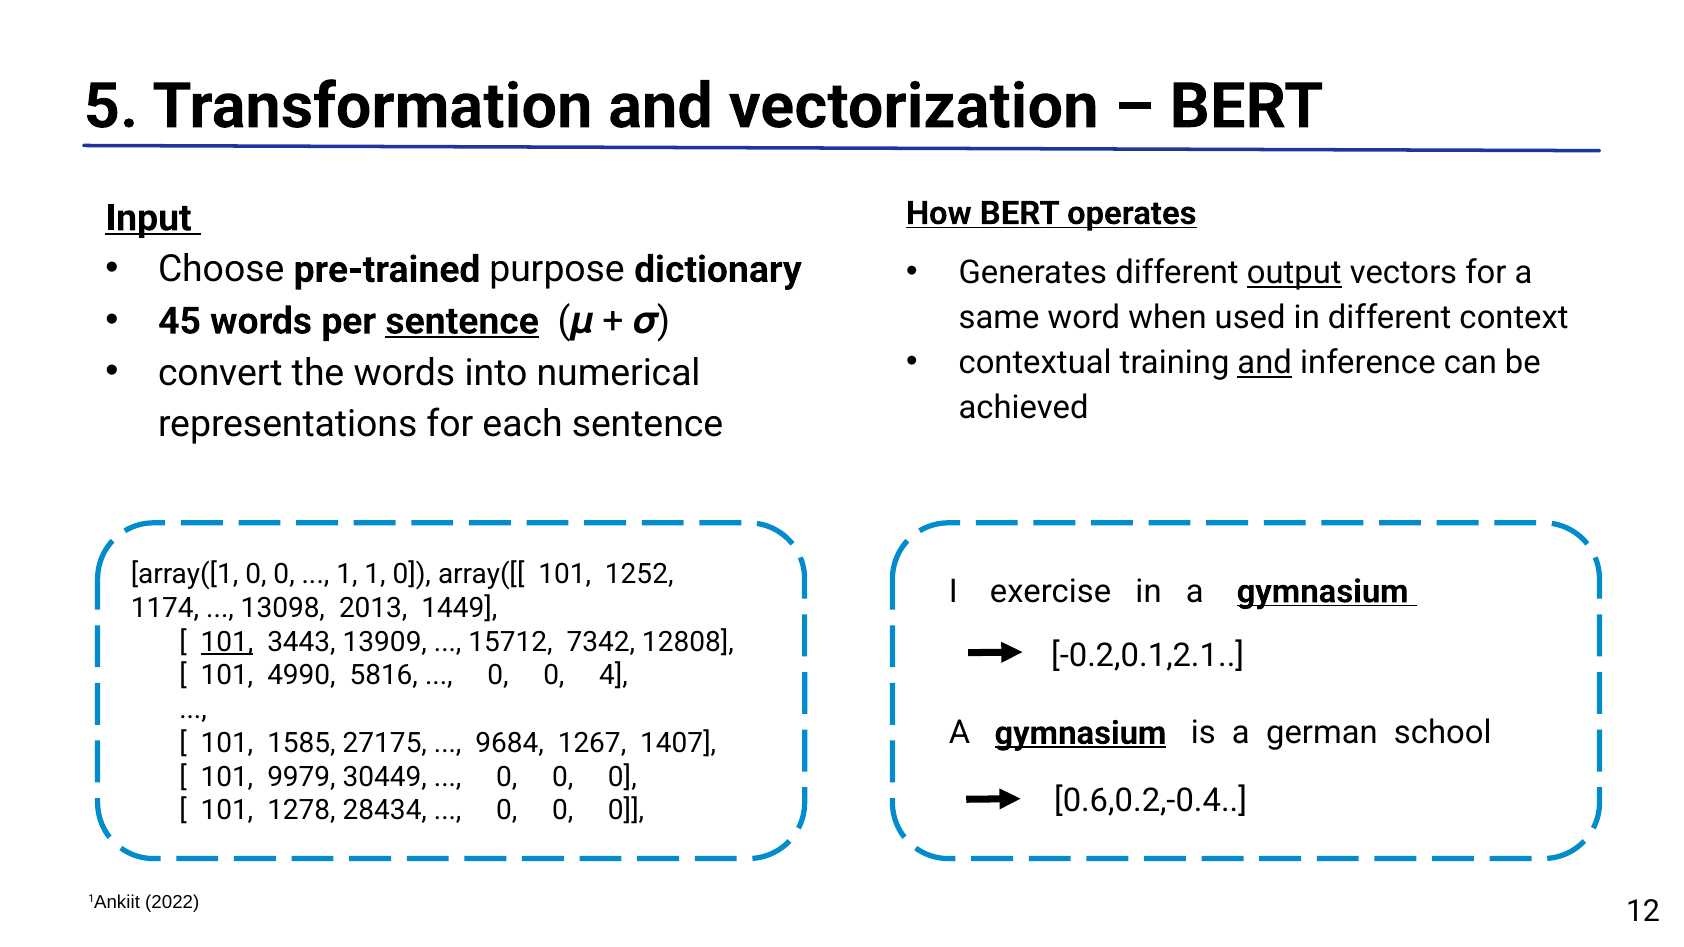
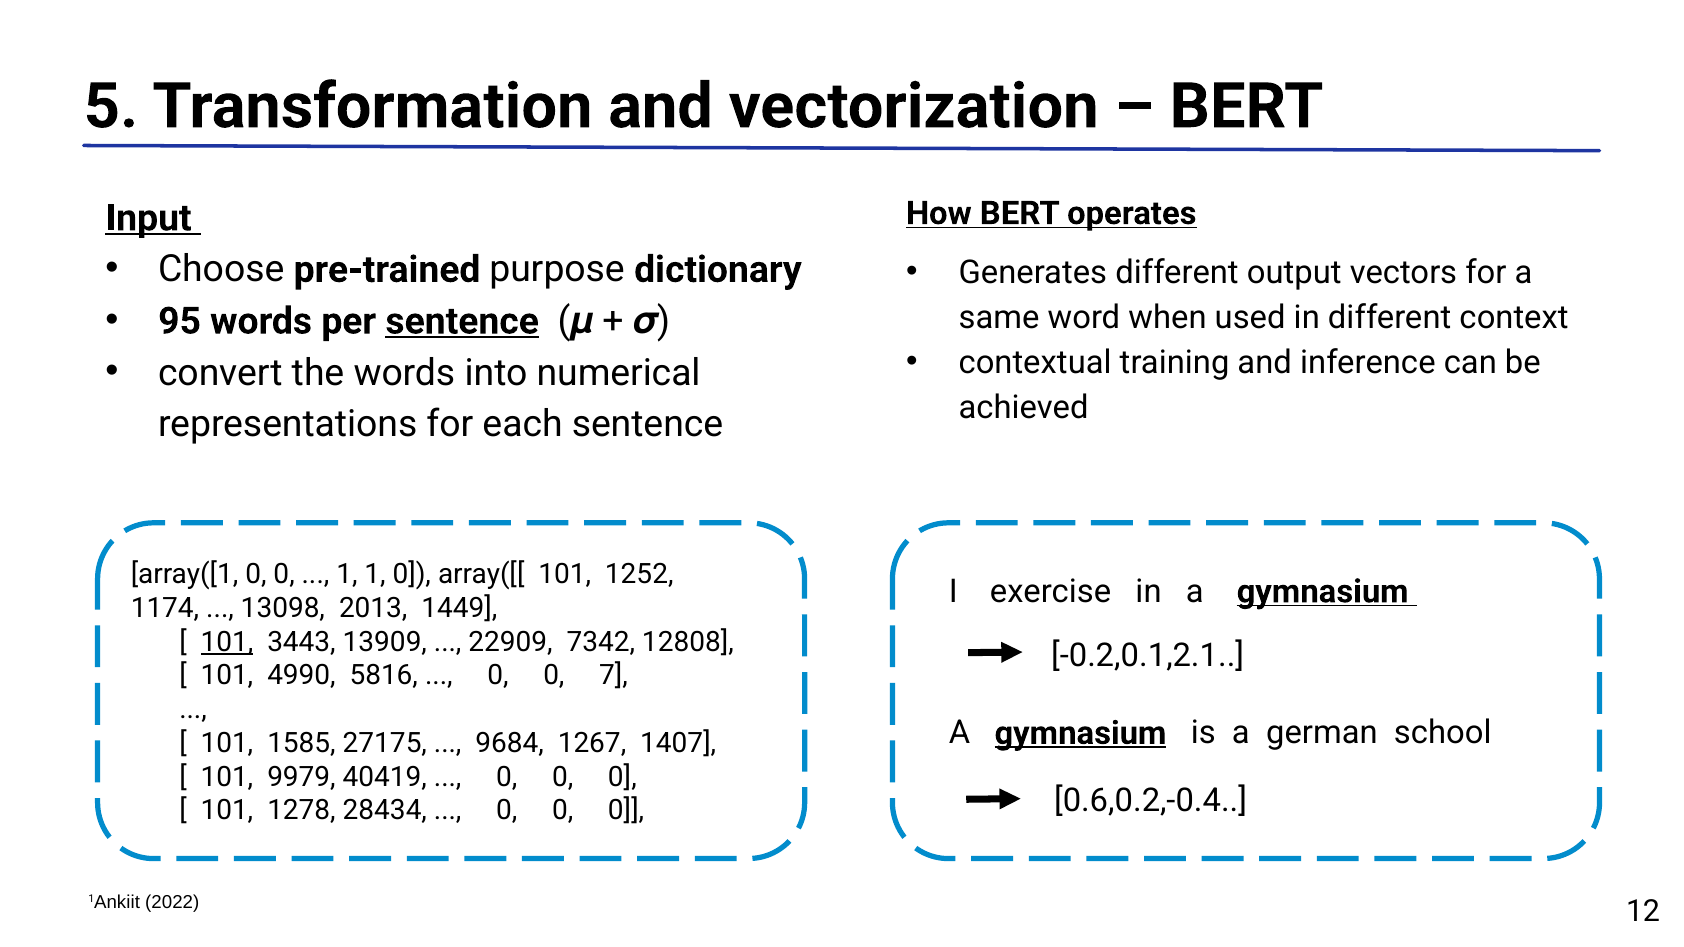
output underline: present -> none
45: 45 -> 95
and at (1265, 363) underline: present -> none
15712: 15712 -> 22909
4: 4 -> 7
30449: 30449 -> 40419
